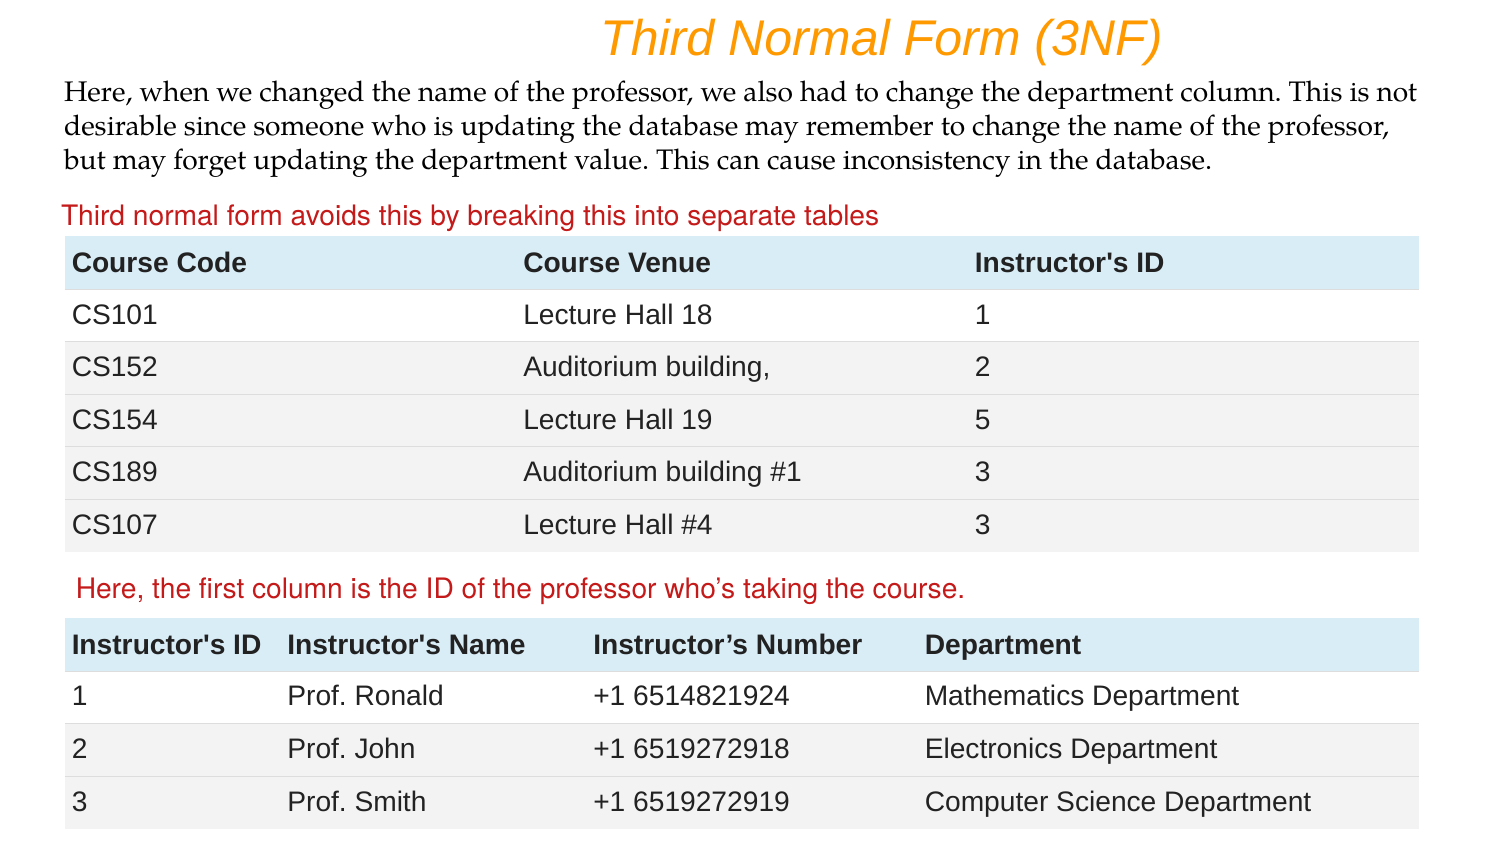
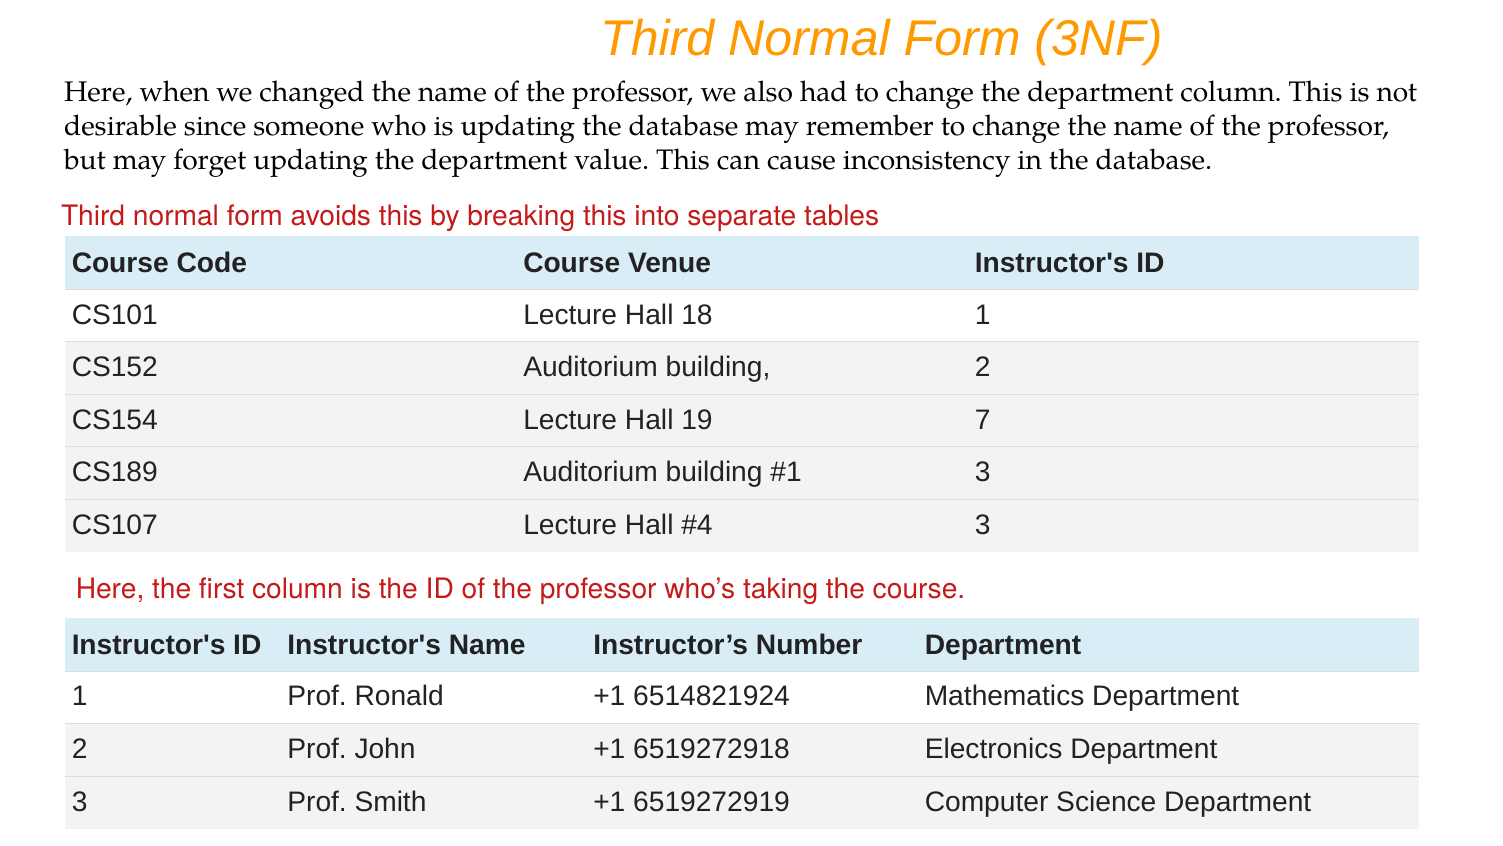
5: 5 -> 7
